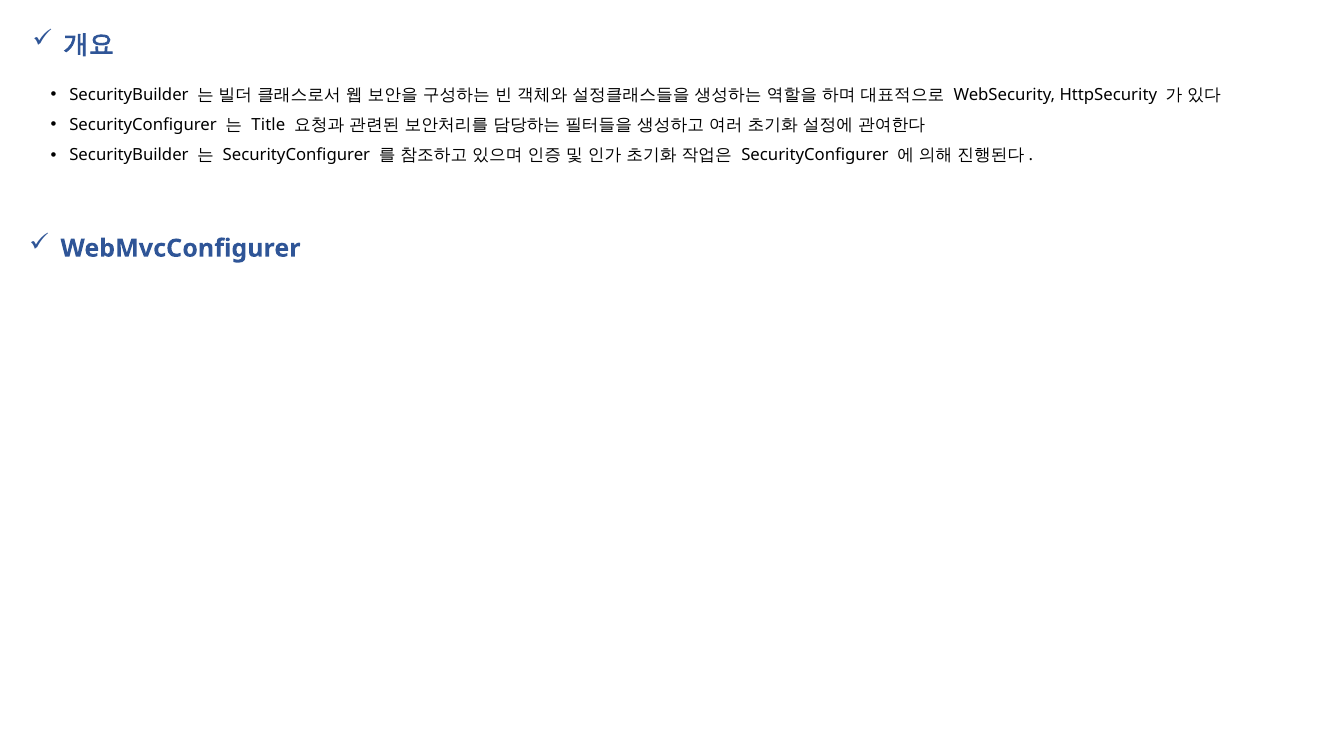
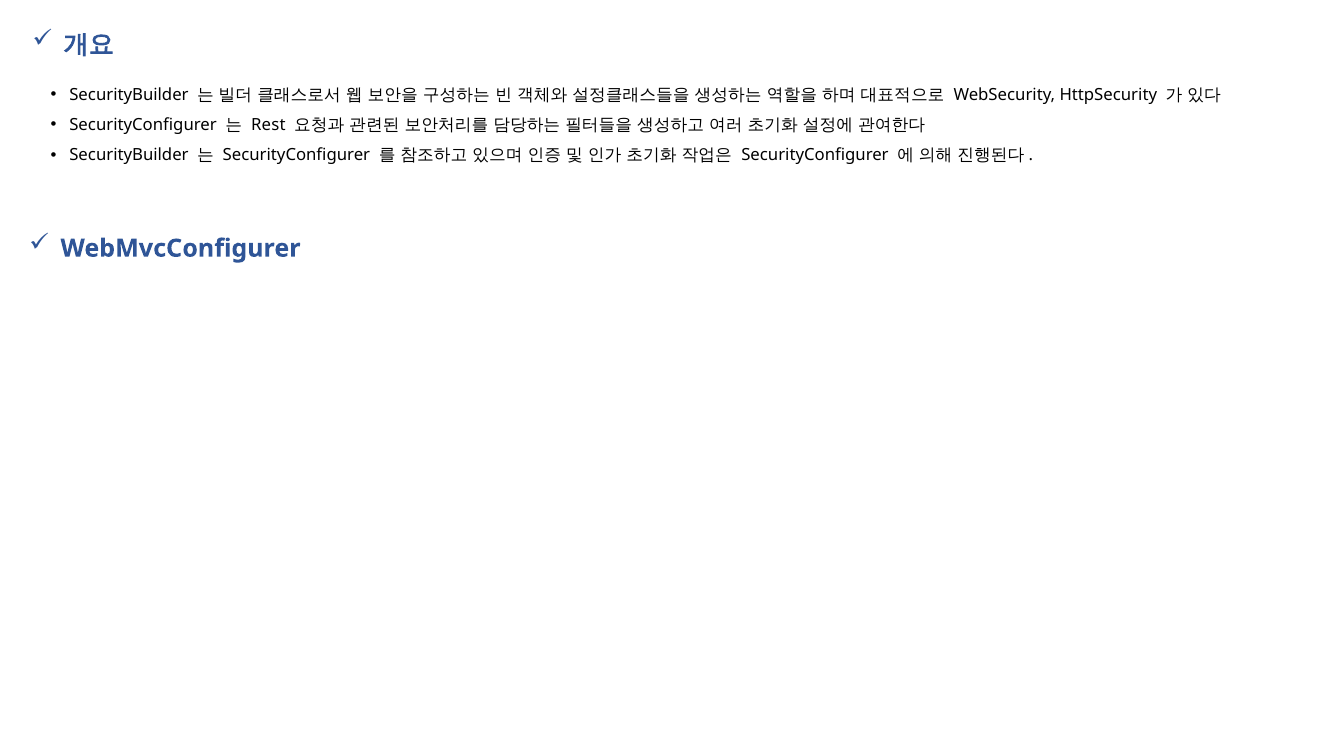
Title: Title -> Rest
